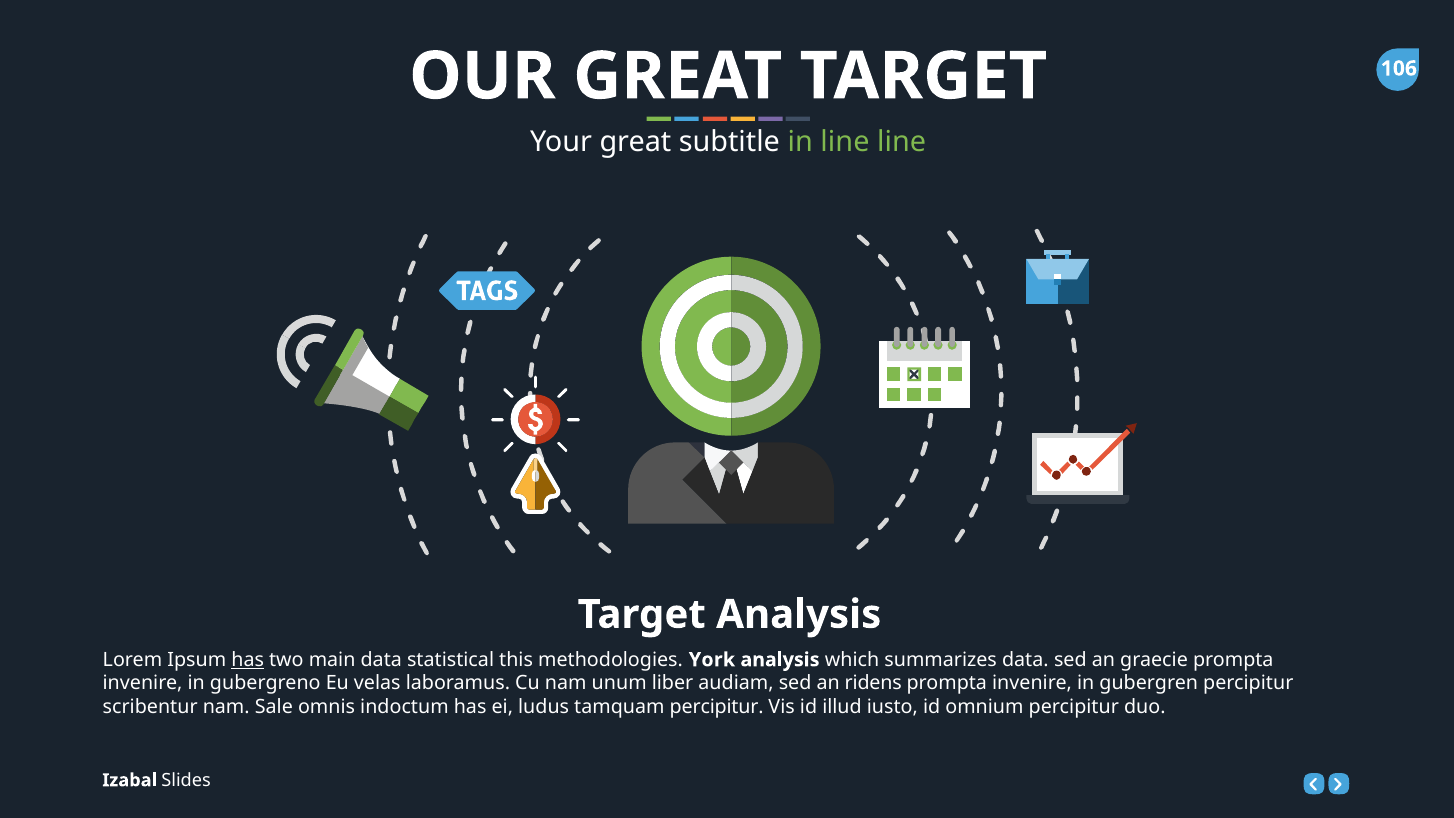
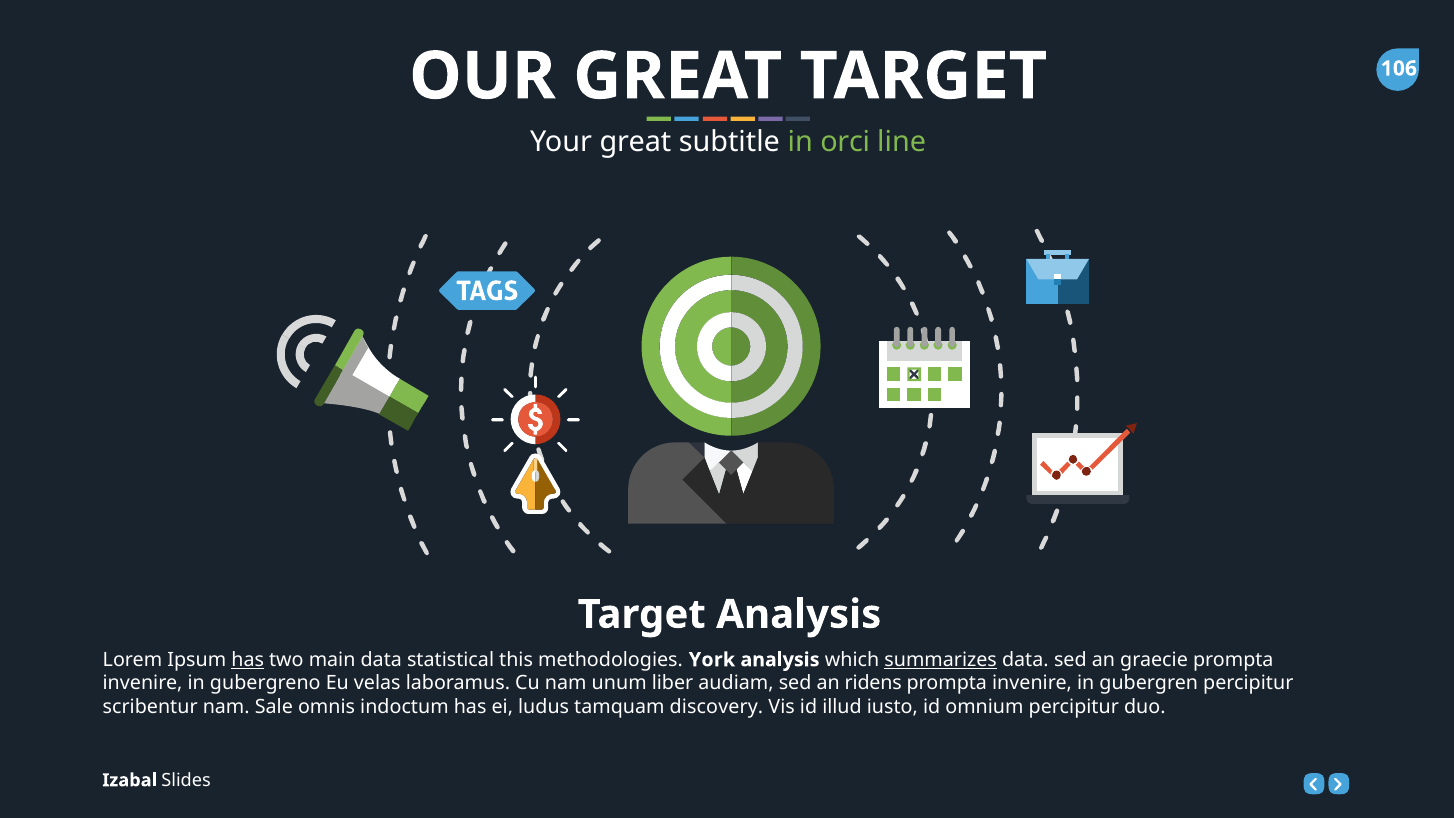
in line: line -> orci
summarizes underline: none -> present
tamquam percipitur: percipitur -> discovery
